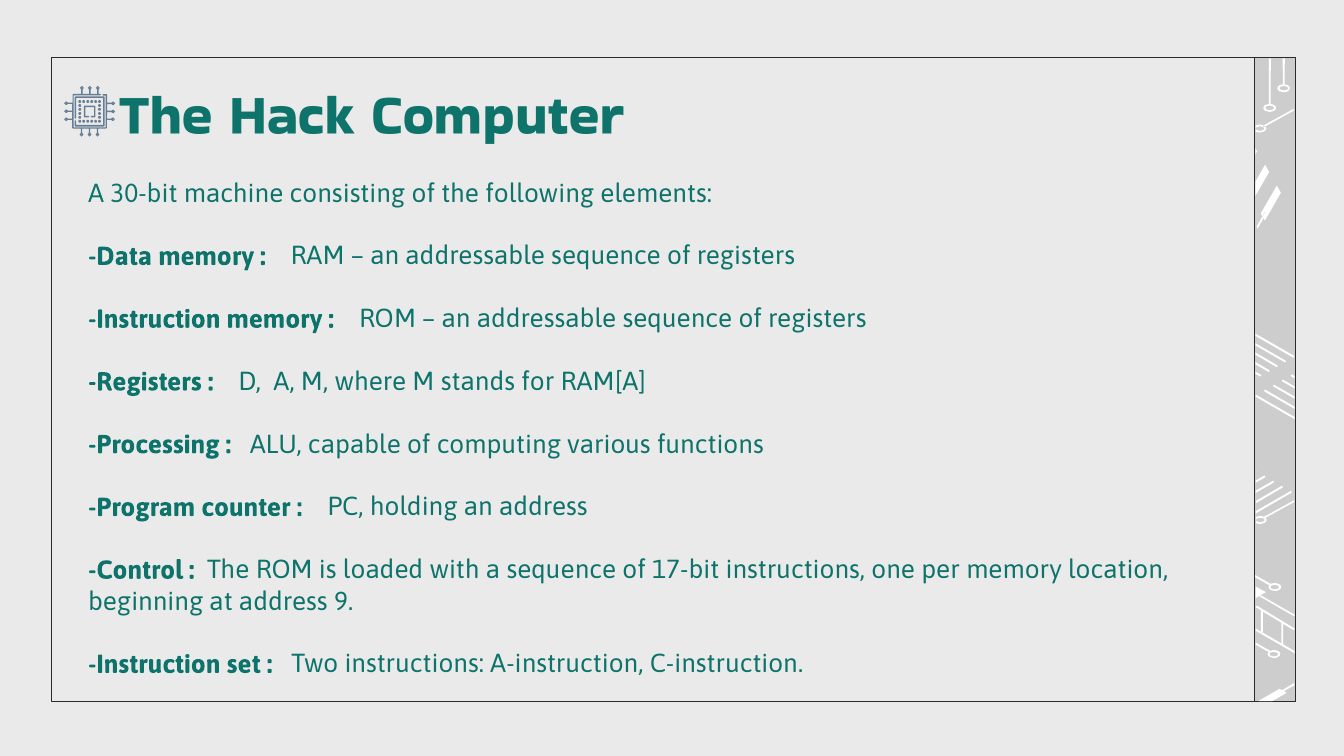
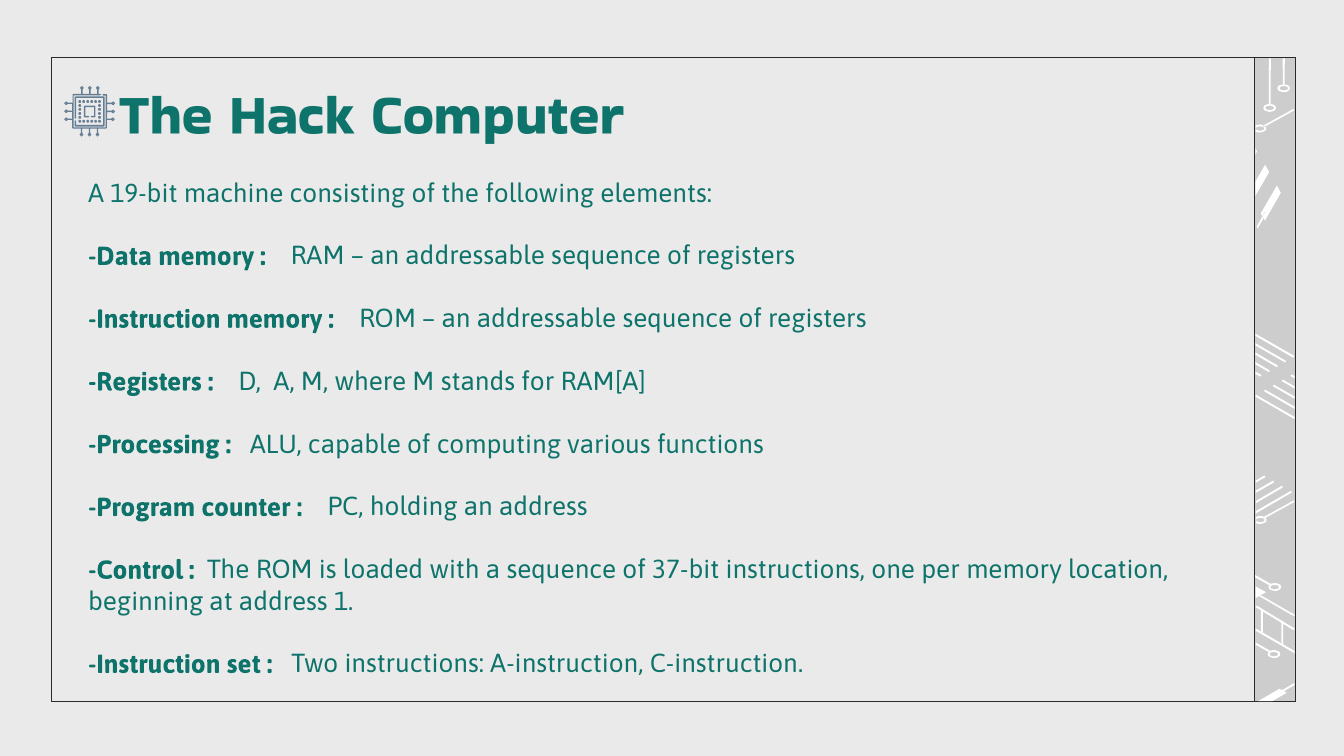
30-bit: 30-bit -> 19-bit
17-bit: 17-bit -> 37-bit
9: 9 -> 1
